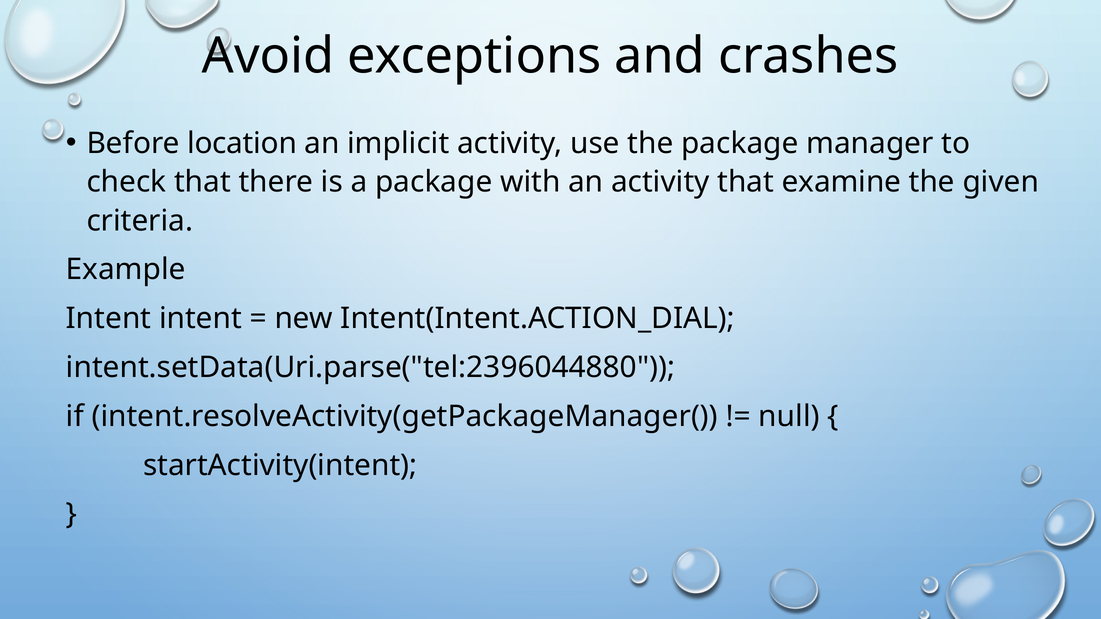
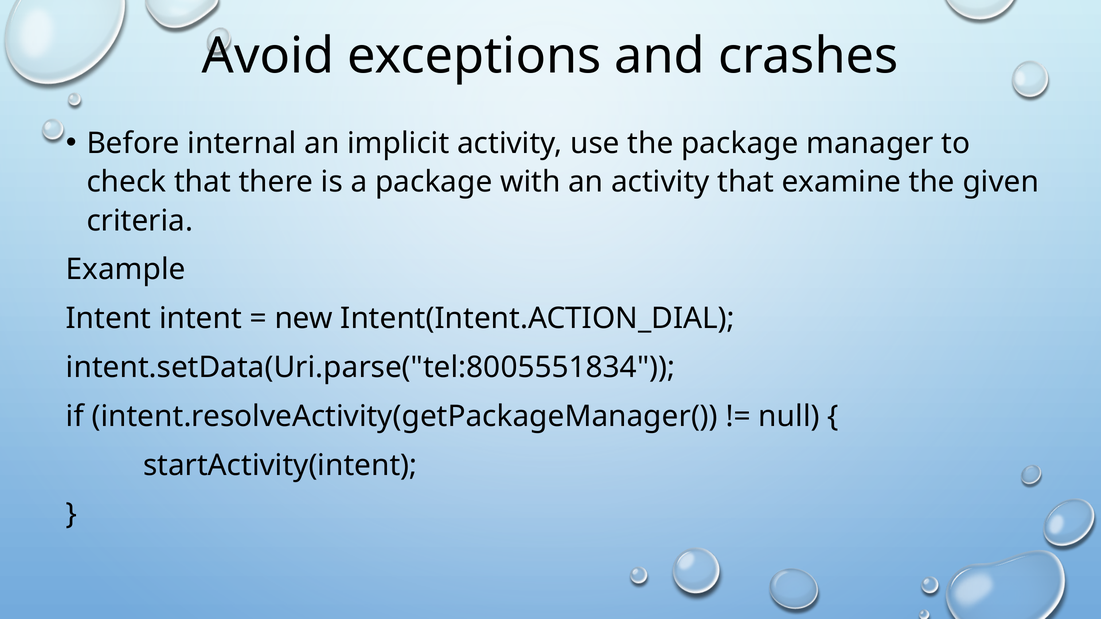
location: location -> internal
intent.setData(Uri.parse("tel:2396044880: intent.setData(Uri.parse("tel:2396044880 -> intent.setData(Uri.parse("tel:8005551834
